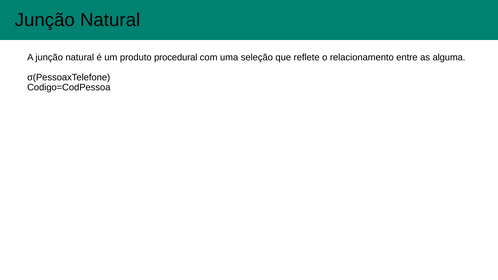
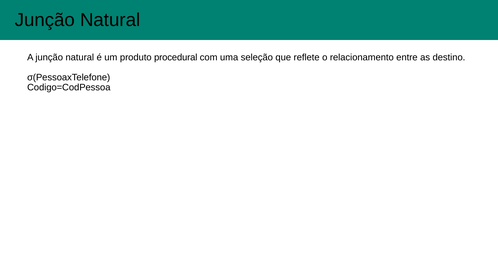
alguma: alguma -> destino
